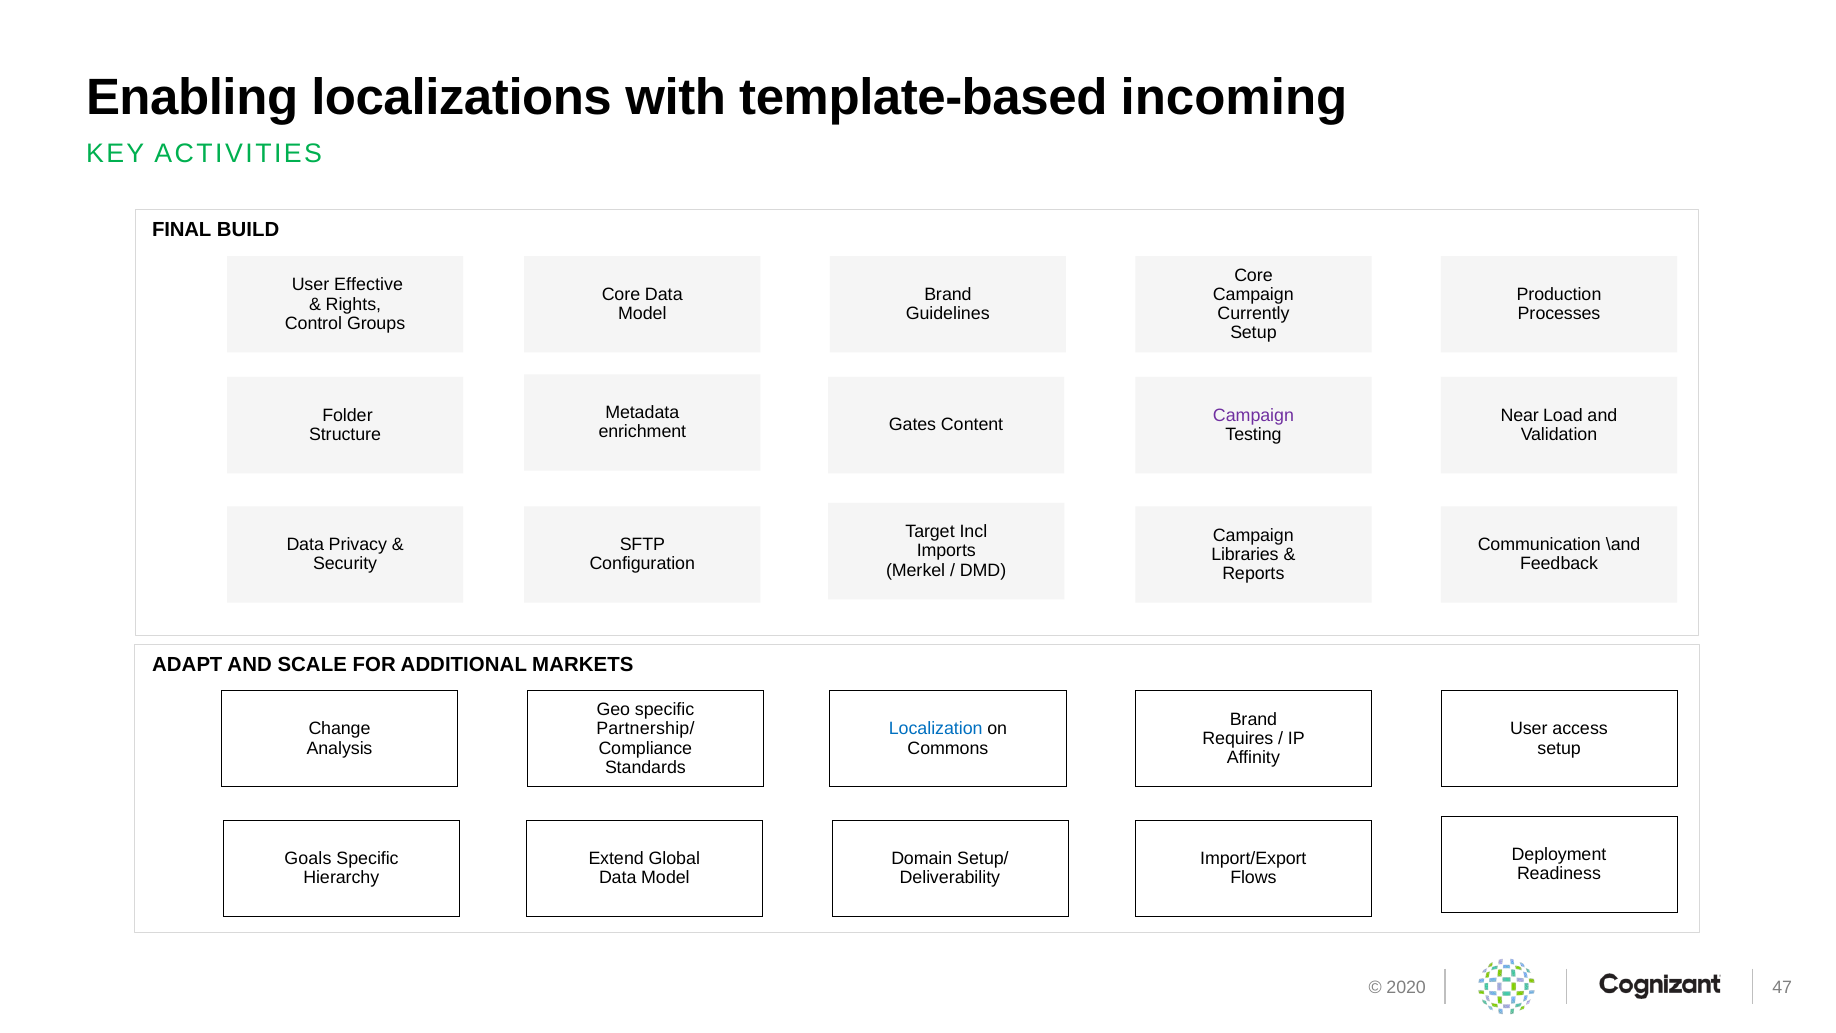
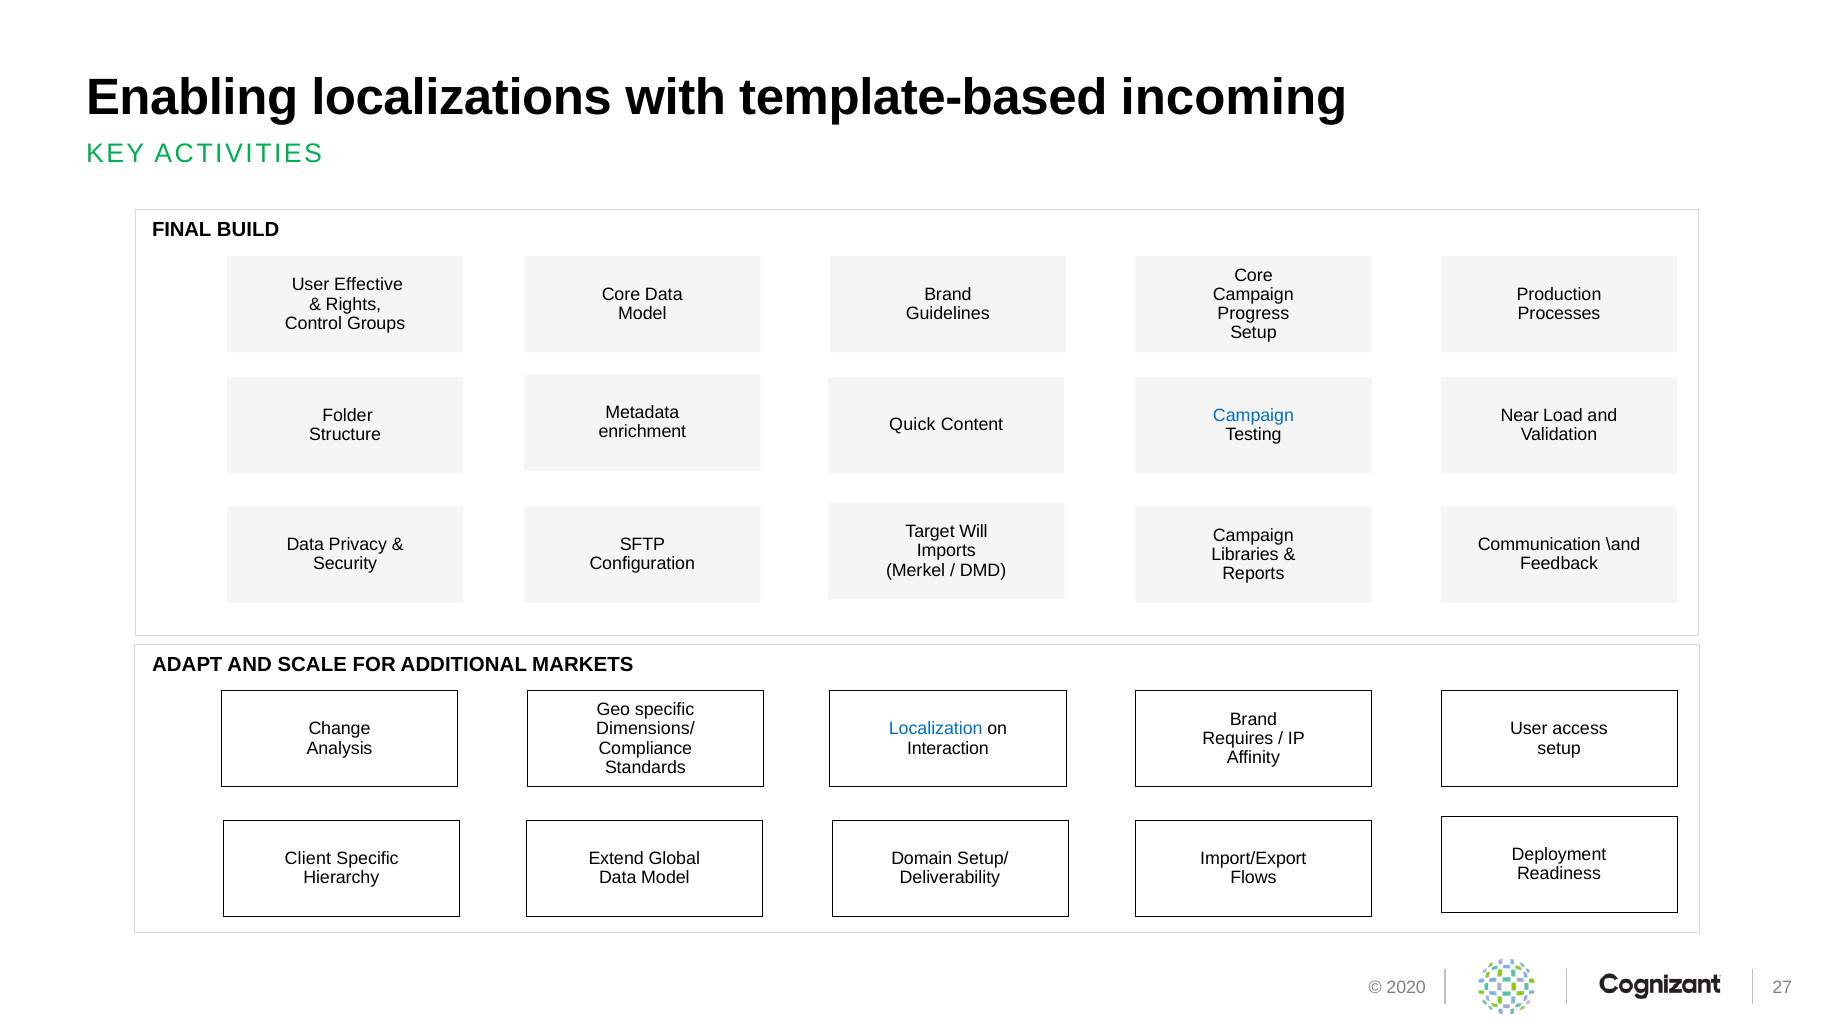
Currently: Currently -> Progress
Campaign at (1253, 415) colour: purple -> blue
Gates: Gates -> Quick
Incl: Incl -> Will
Partnership/: Partnership/ -> Dimensions/
Commons: Commons -> Interaction
Goals: Goals -> Client
47: 47 -> 27
